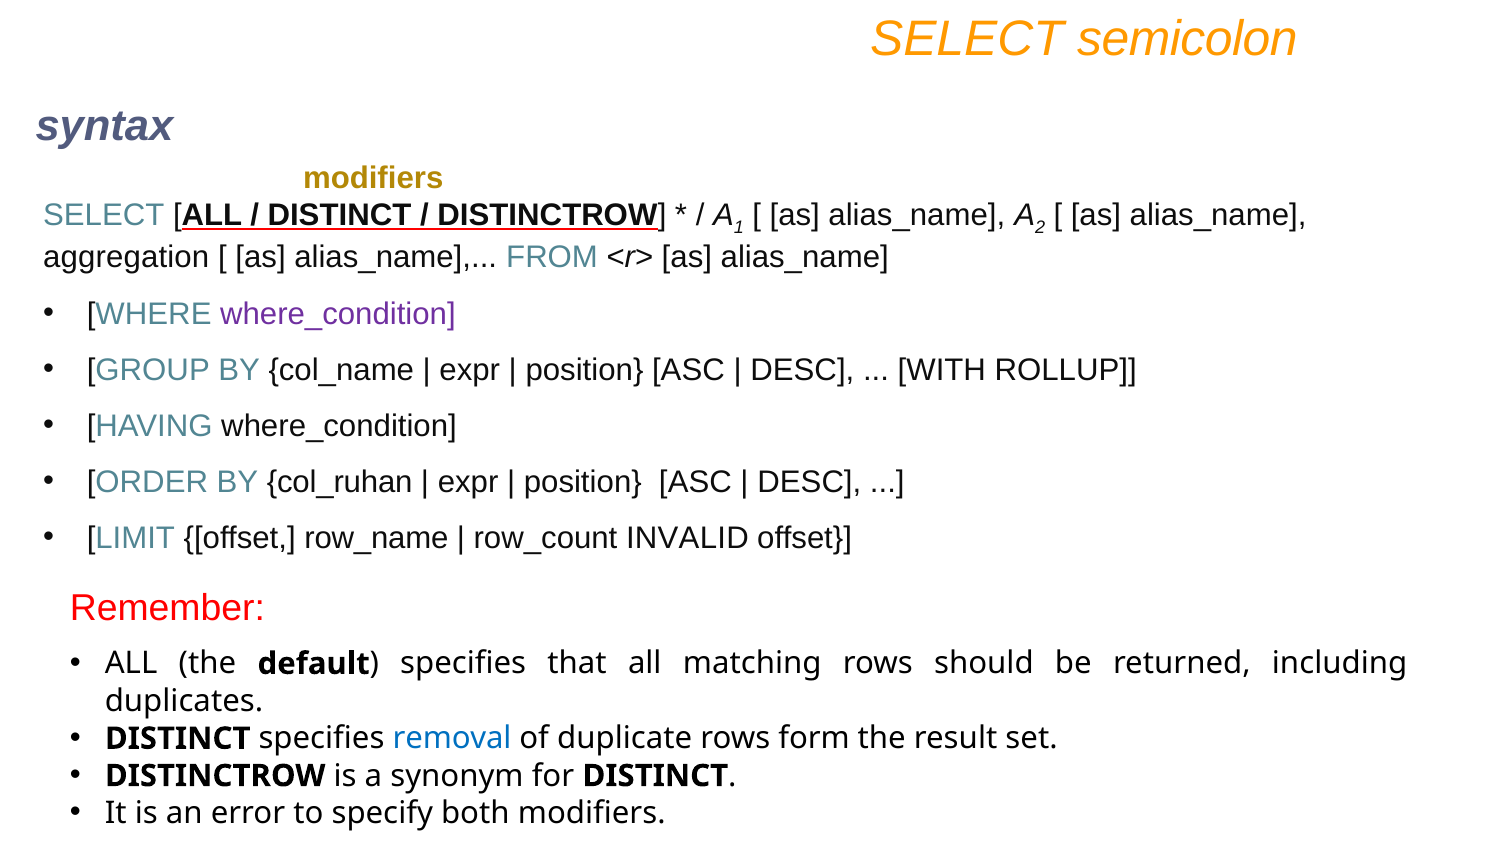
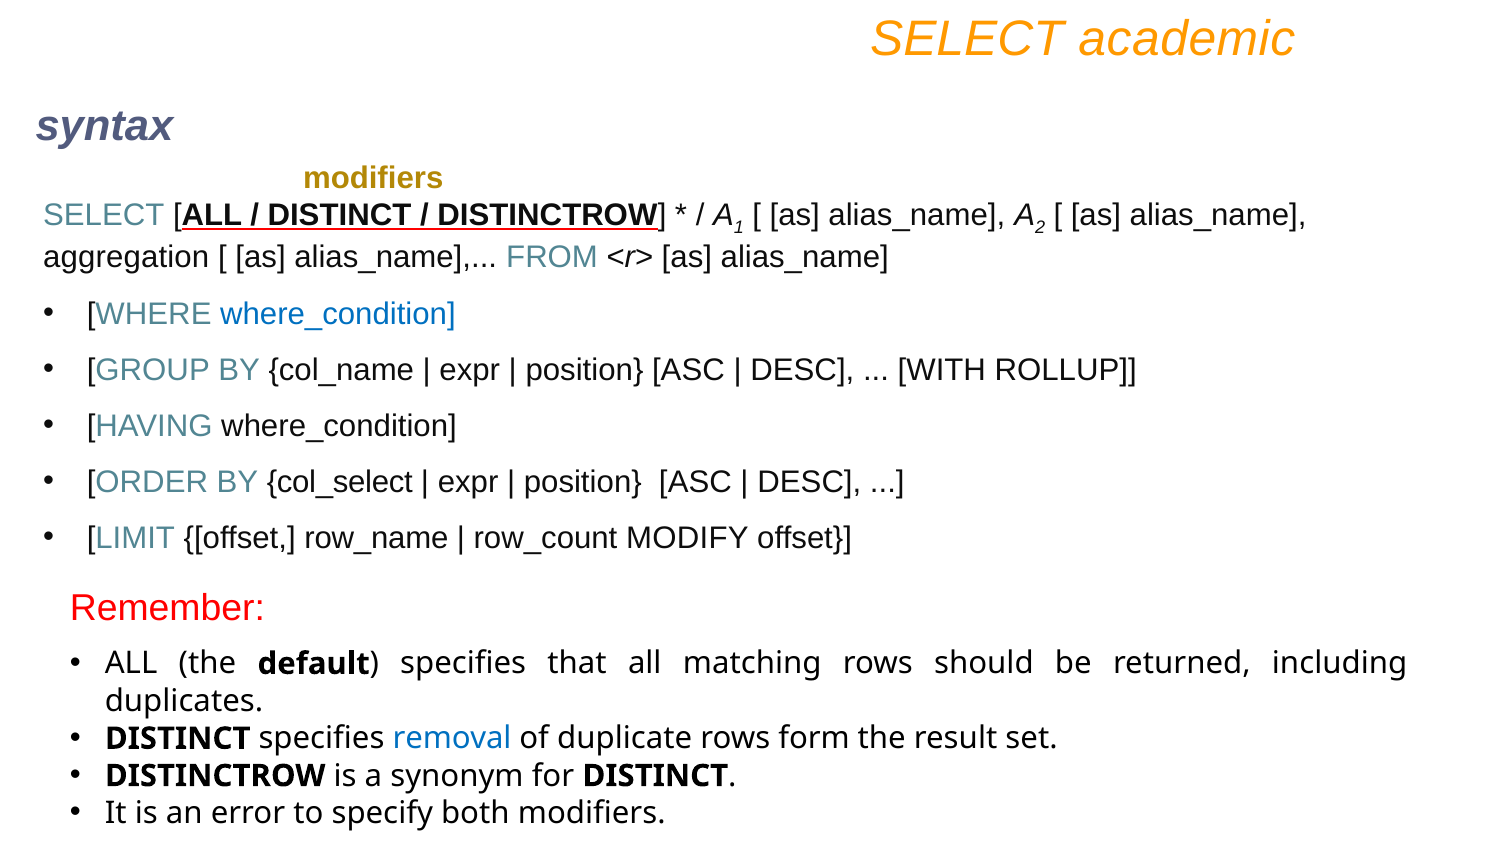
semicolon: semicolon -> academic
where_condition at (338, 314) colour: purple -> blue
col_ruhan: col_ruhan -> col_select
INVALID: INVALID -> MODIFY
